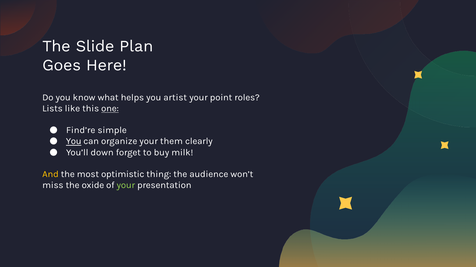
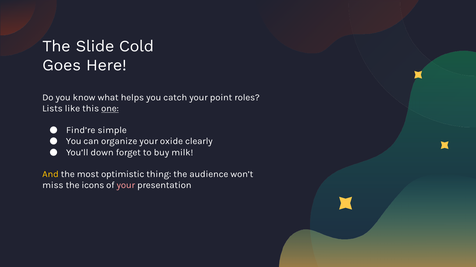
Plan: Plan -> Cold
artist: artist -> catch
You at (74, 142) underline: present -> none
them: them -> oxide
oxide: oxide -> icons
your at (126, 186) colour: light green -> pink
